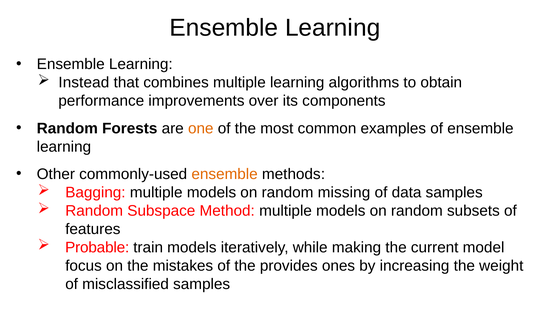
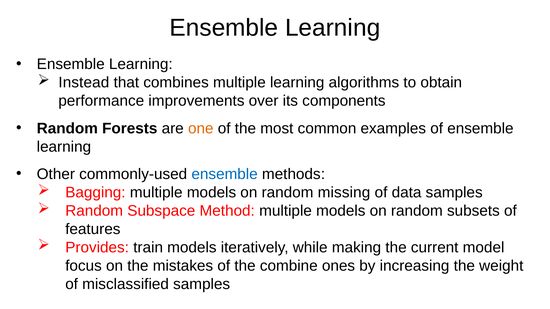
ensemble at (225, 174) colour: orange -> blue
Probable: Probable -> Provides
provides: provides -> combine
